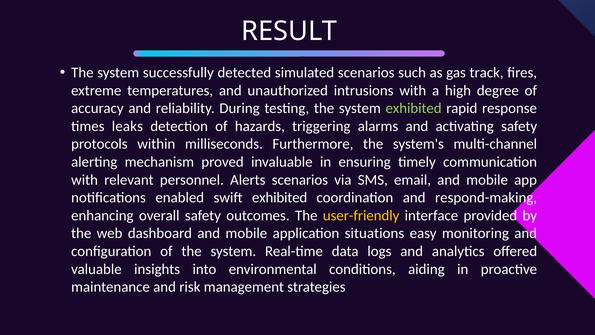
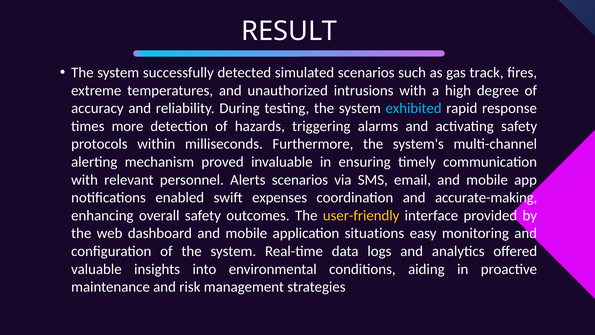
exhibited at (414, 108) colour: light green -> light blue
leaks: leaks -> more
swift exhibited: exhibited -> expenses
respond-making: respond-making -> accurate-making
